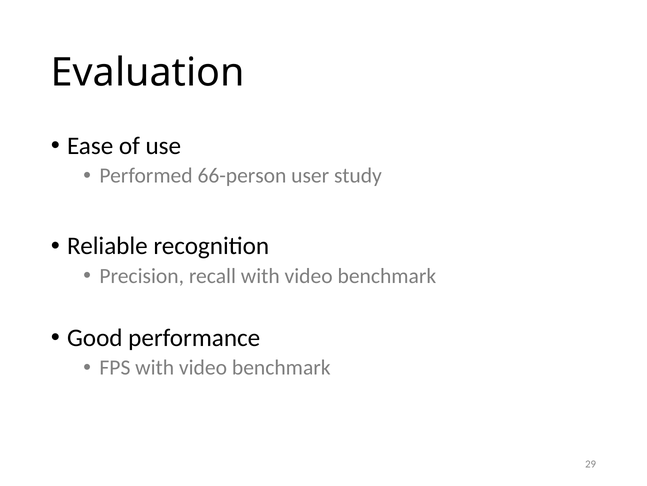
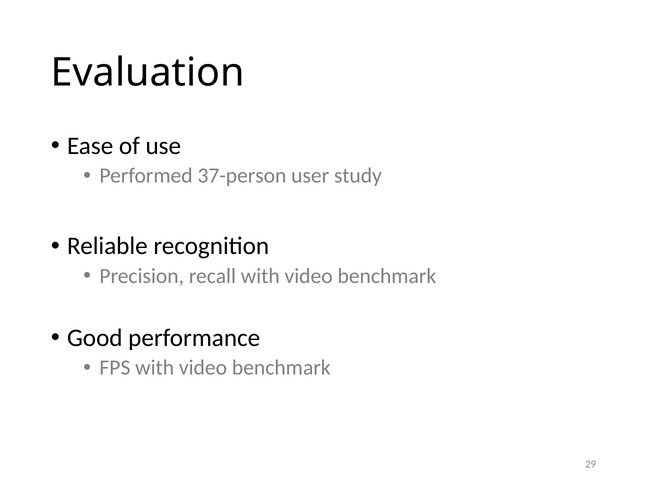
66-person: 66-person -> 37-person
